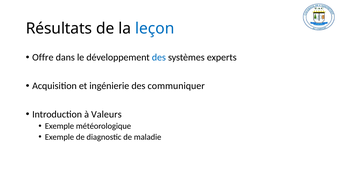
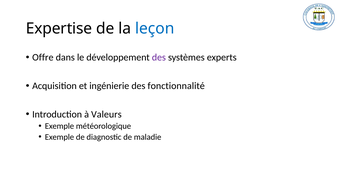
Résultats: Résultats -> Expertise
des at (159, 57) colour: blue -> purple
communiquer: communiquer -> fonctionnalité
